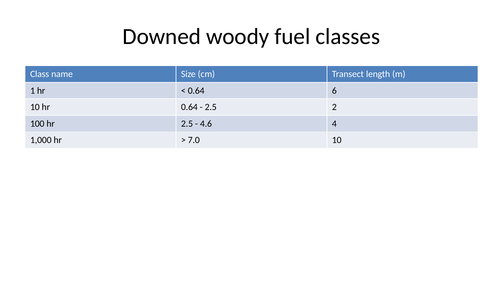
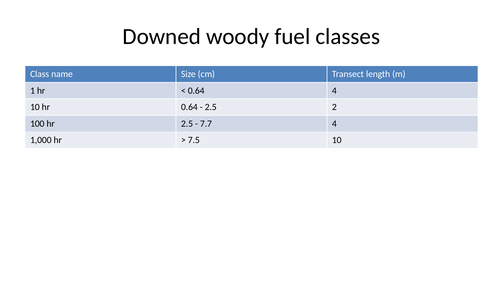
0.64 6: 6 -> 4
4.6: 4.6 -> 7.7
7.0: 7.0 -> 7.5
